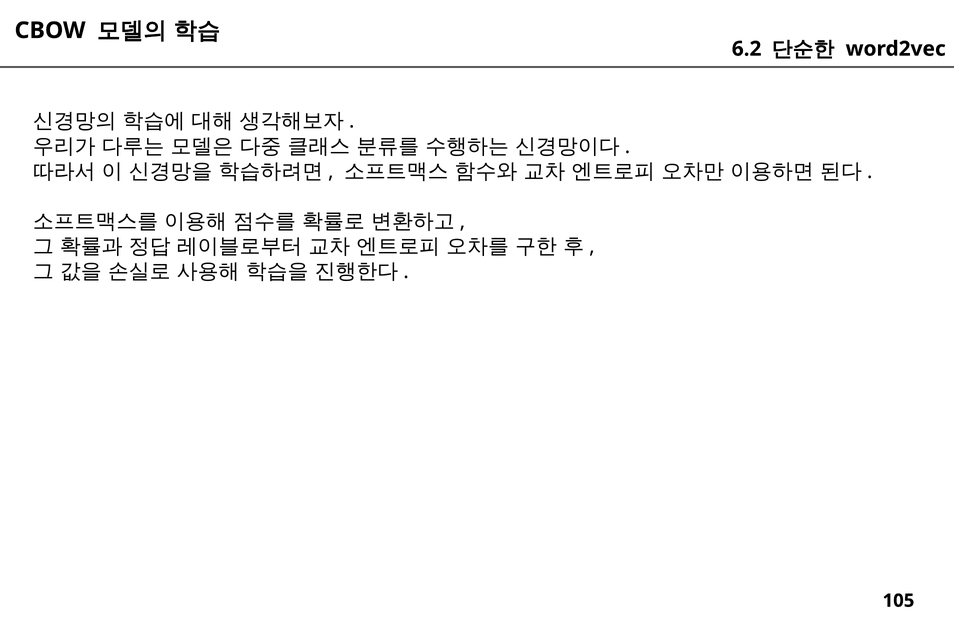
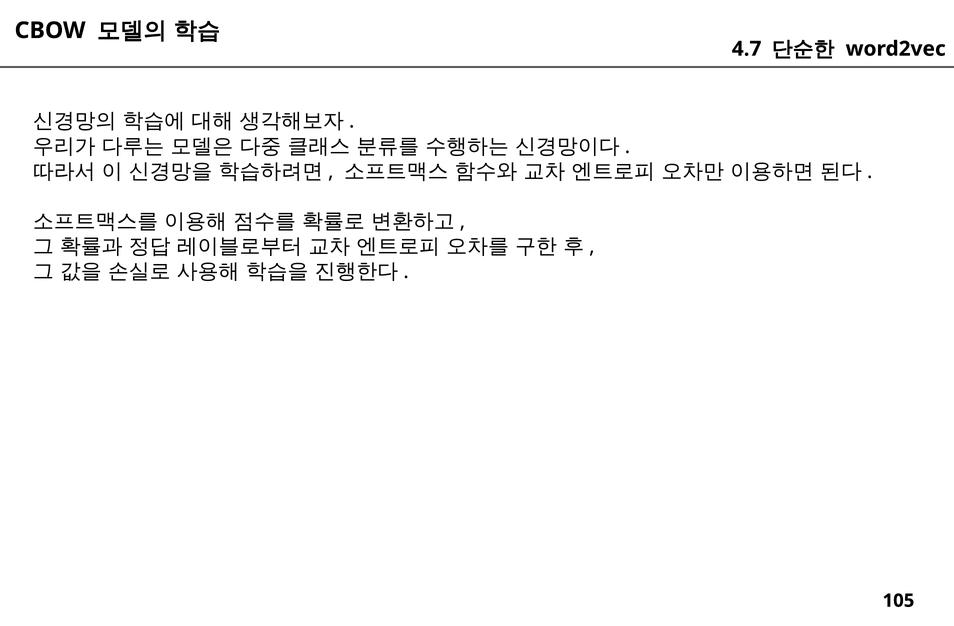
6.2: 6.2 -> 4.7
